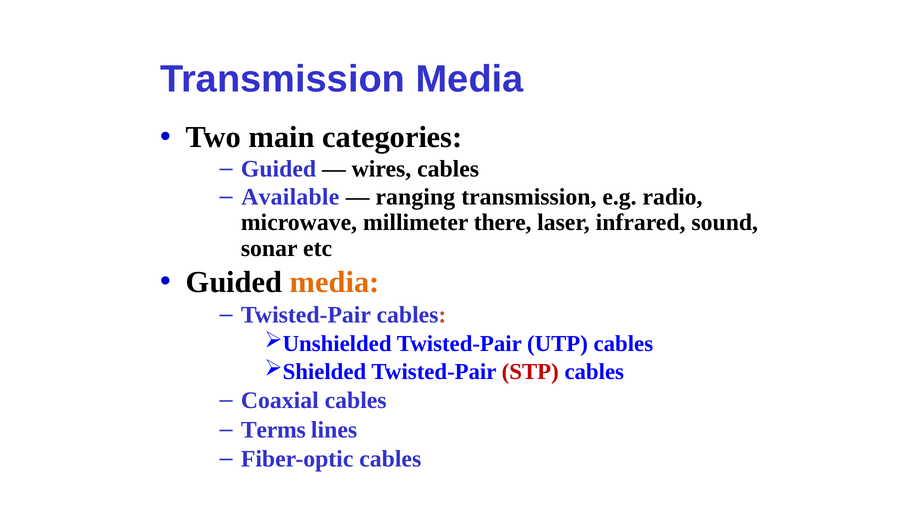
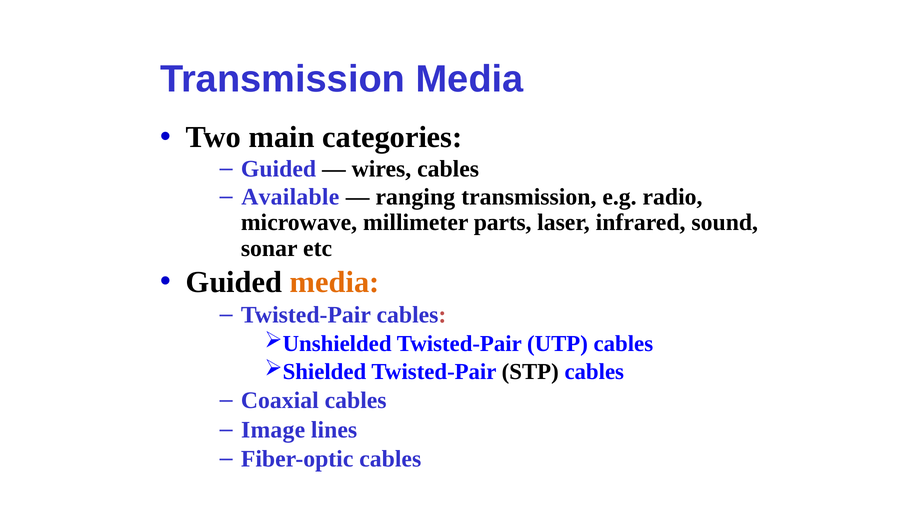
there: there -> parts
STP colour: red -> black
Terms: Terms -> Image
